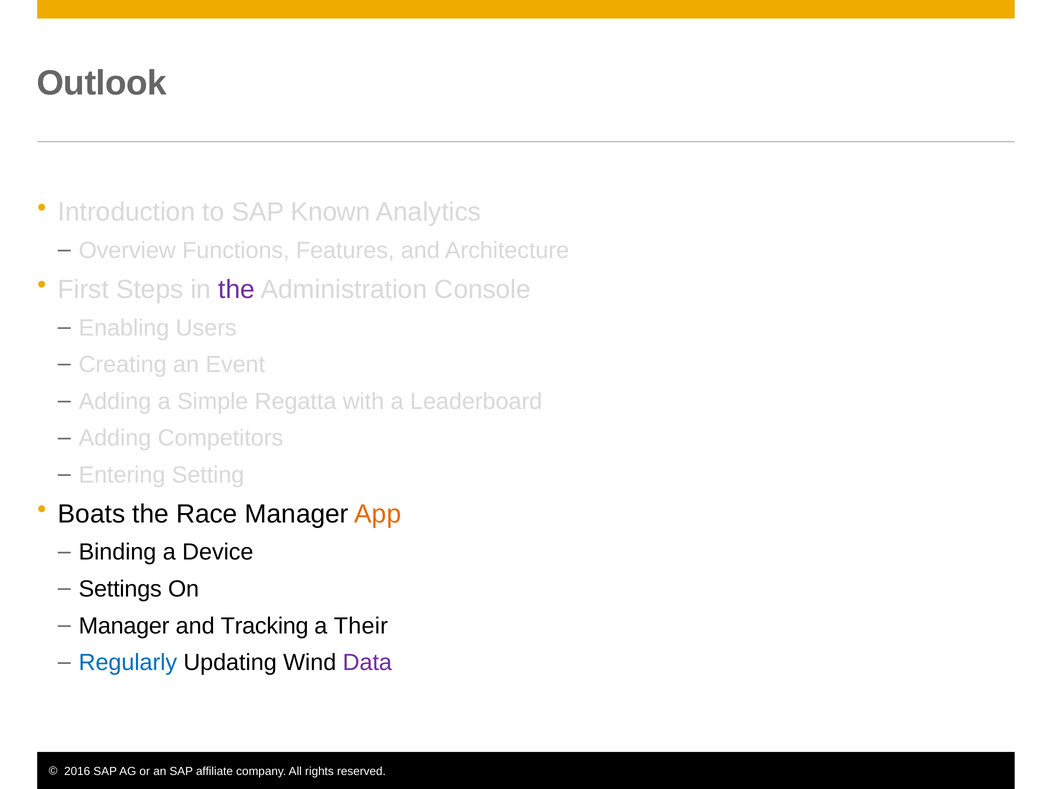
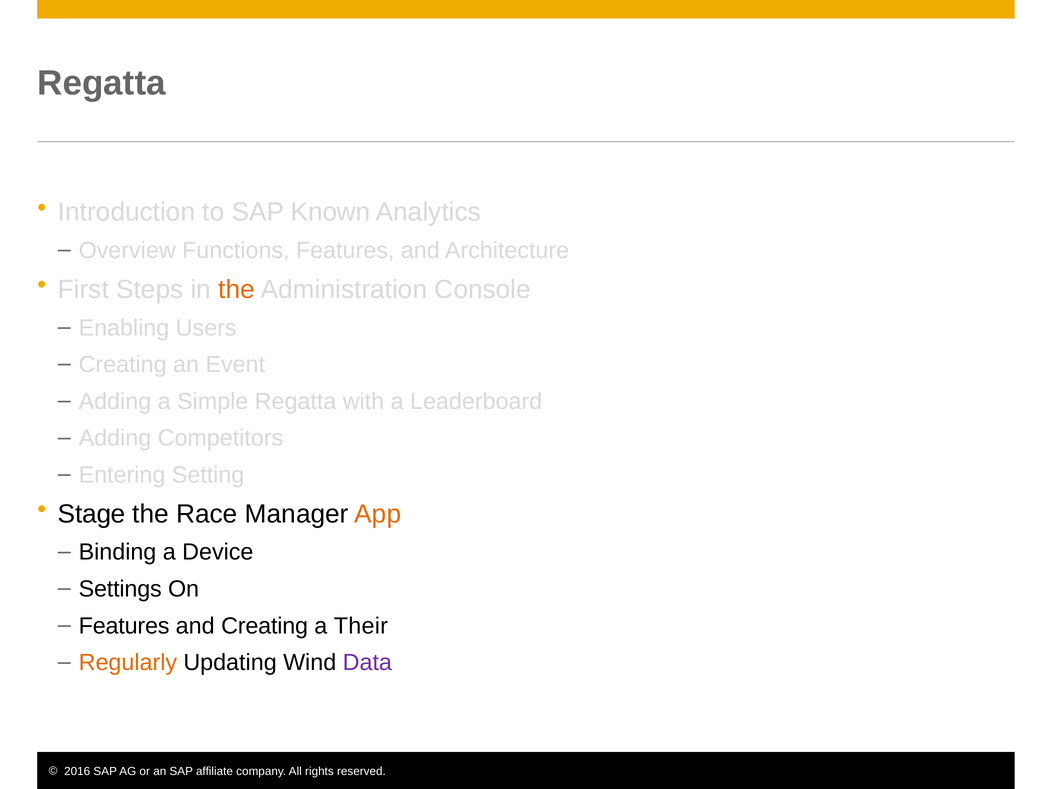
Outlook at (102, 83): Outlook -> Regatta
the at (237, 289) colour: purple -> orange
Boats: Boats -> Stage
Manager at (124, 626): Manager -> Features
and Tracking: Tracking -> Creating
Regularly colour: blue -> orange
